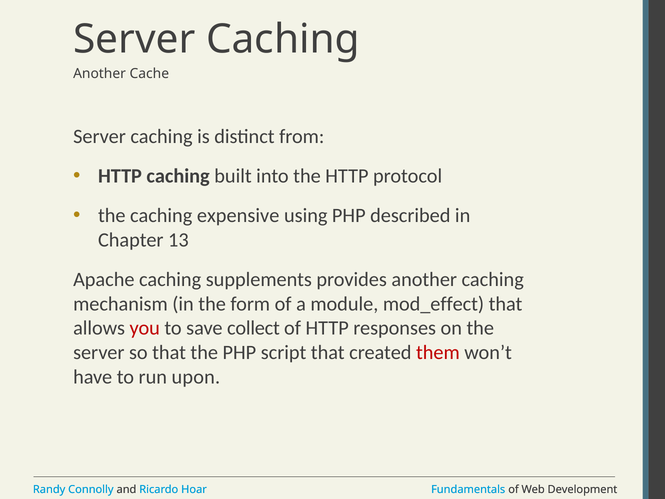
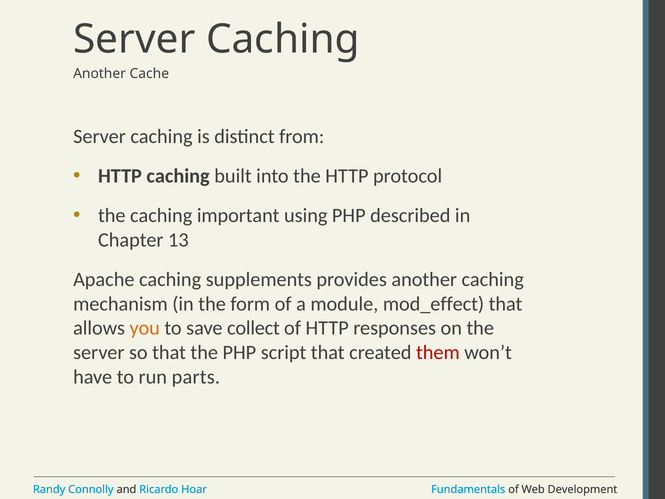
expensive: expensive -> important
you colour: red -> orange
upon: upon -> parts
